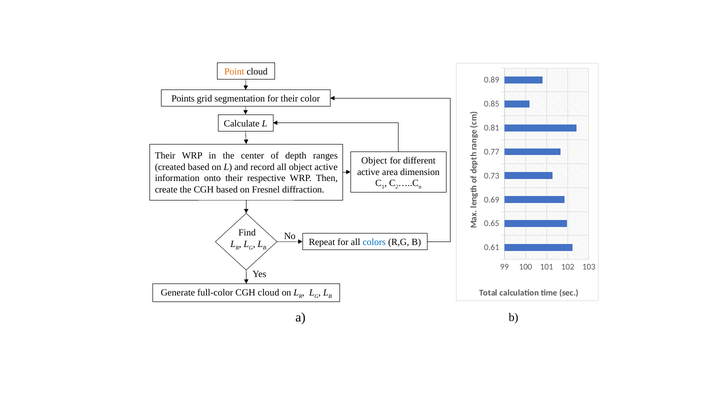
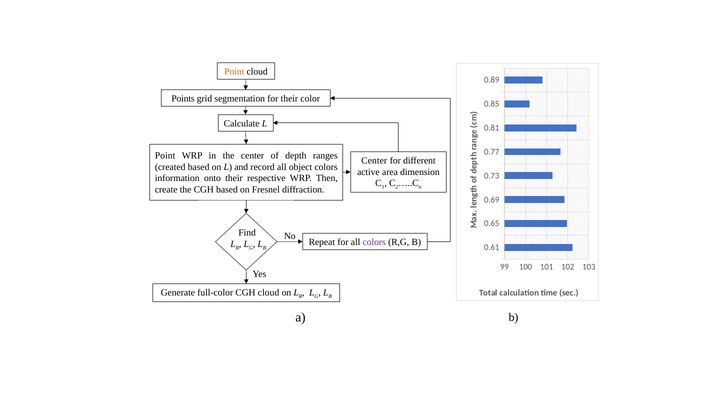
Their at (165, 156): Their -> Point
Object at (374, 161): Object -> Center
object active: active -> colors
colors at (374, 242) colour: blue -> purple
